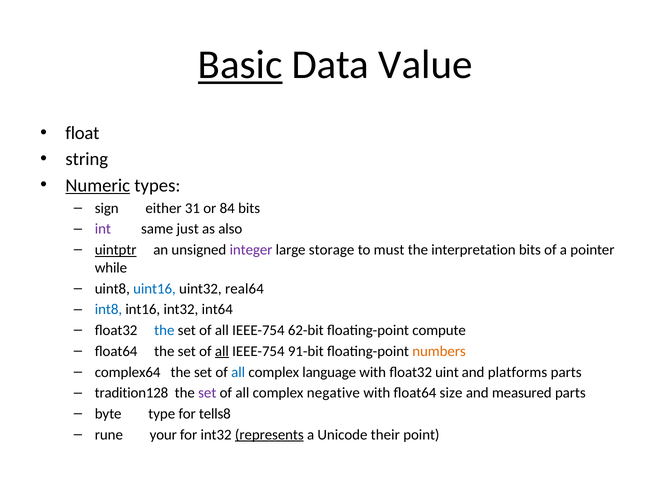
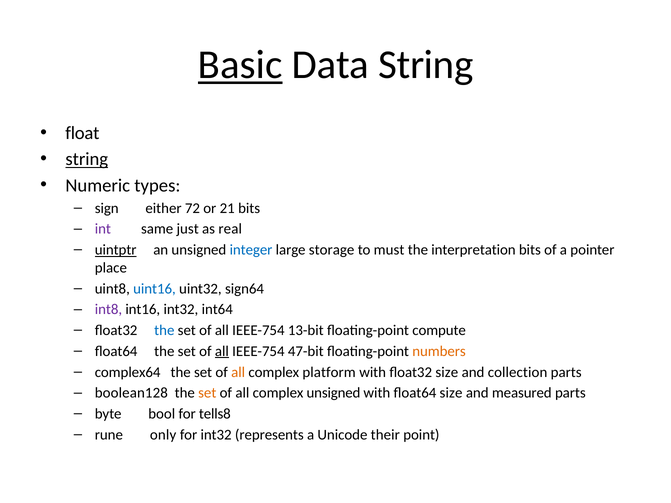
Data Value: Value -> String
string at (87, 159) underline: none -> present
Numeric underline: present -> none
31: 31 -> 72
84: 84 -> 21
also: also -> real
integer colour: purple -> blue
while: while -> place
real64: real64 -> sign64
int8 colour: blue -> purple
62-bit: 62-bit -> 13-bit
91-bit: 91-bit -> 47-bit
all at (238, 372) colour: blue -> orange
language: language -> platform
float32 uint: uint -> size
platforms: platforms -> collection
tradition128: tradition128 -> boolean128
set at (207, 393) colour: purple -> orange
complex negative: negative -> unsigned
type: type -> bool
your: your -> only
represents underline: present -> none
